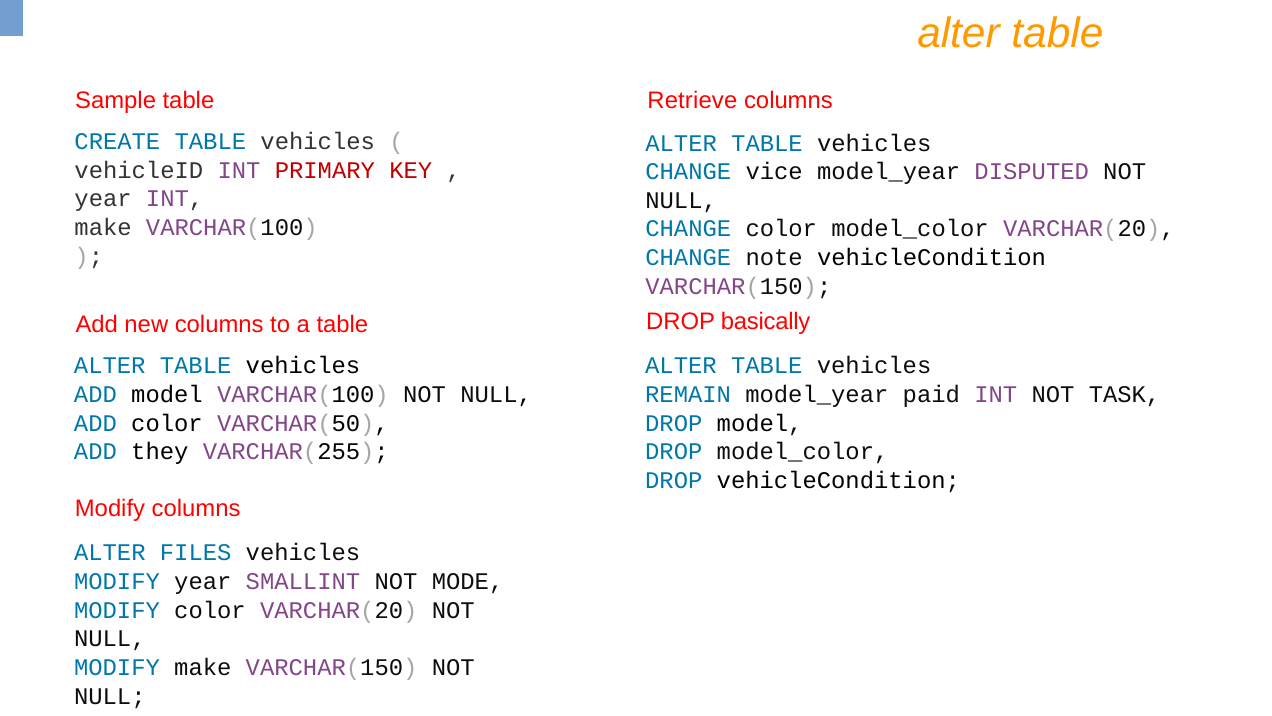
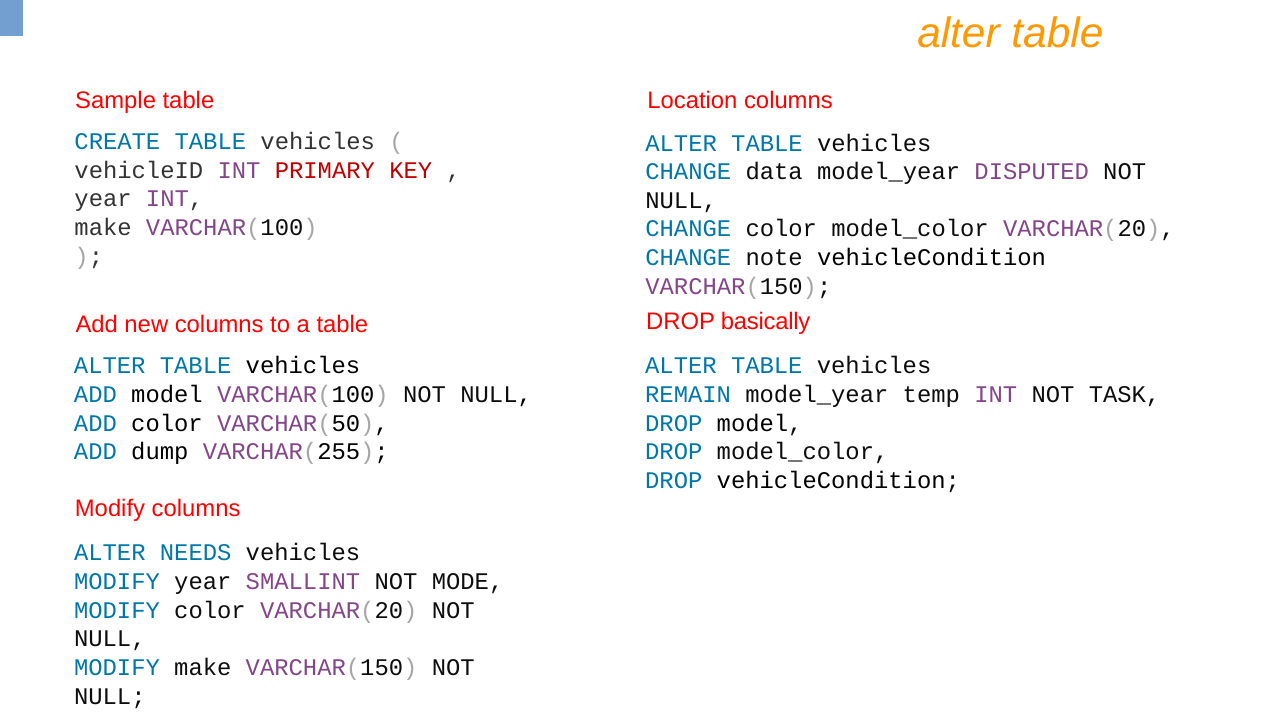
Retrieve: Retrieve -> Location
vice: vice -> data
paid: paid -> temp
they: they -> dump
FILES: FILES -> NEEDS
